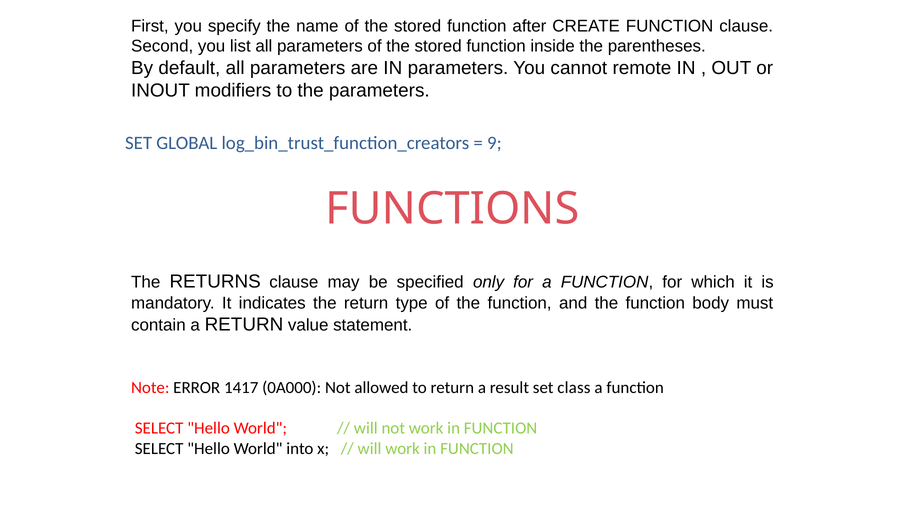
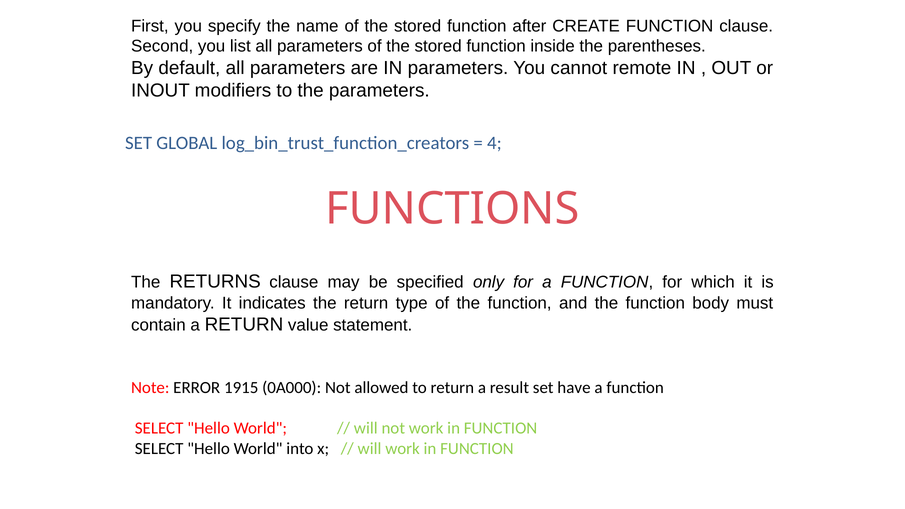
9: 9 -> 4
1417: 1417 -> 1915
class: class -> have
